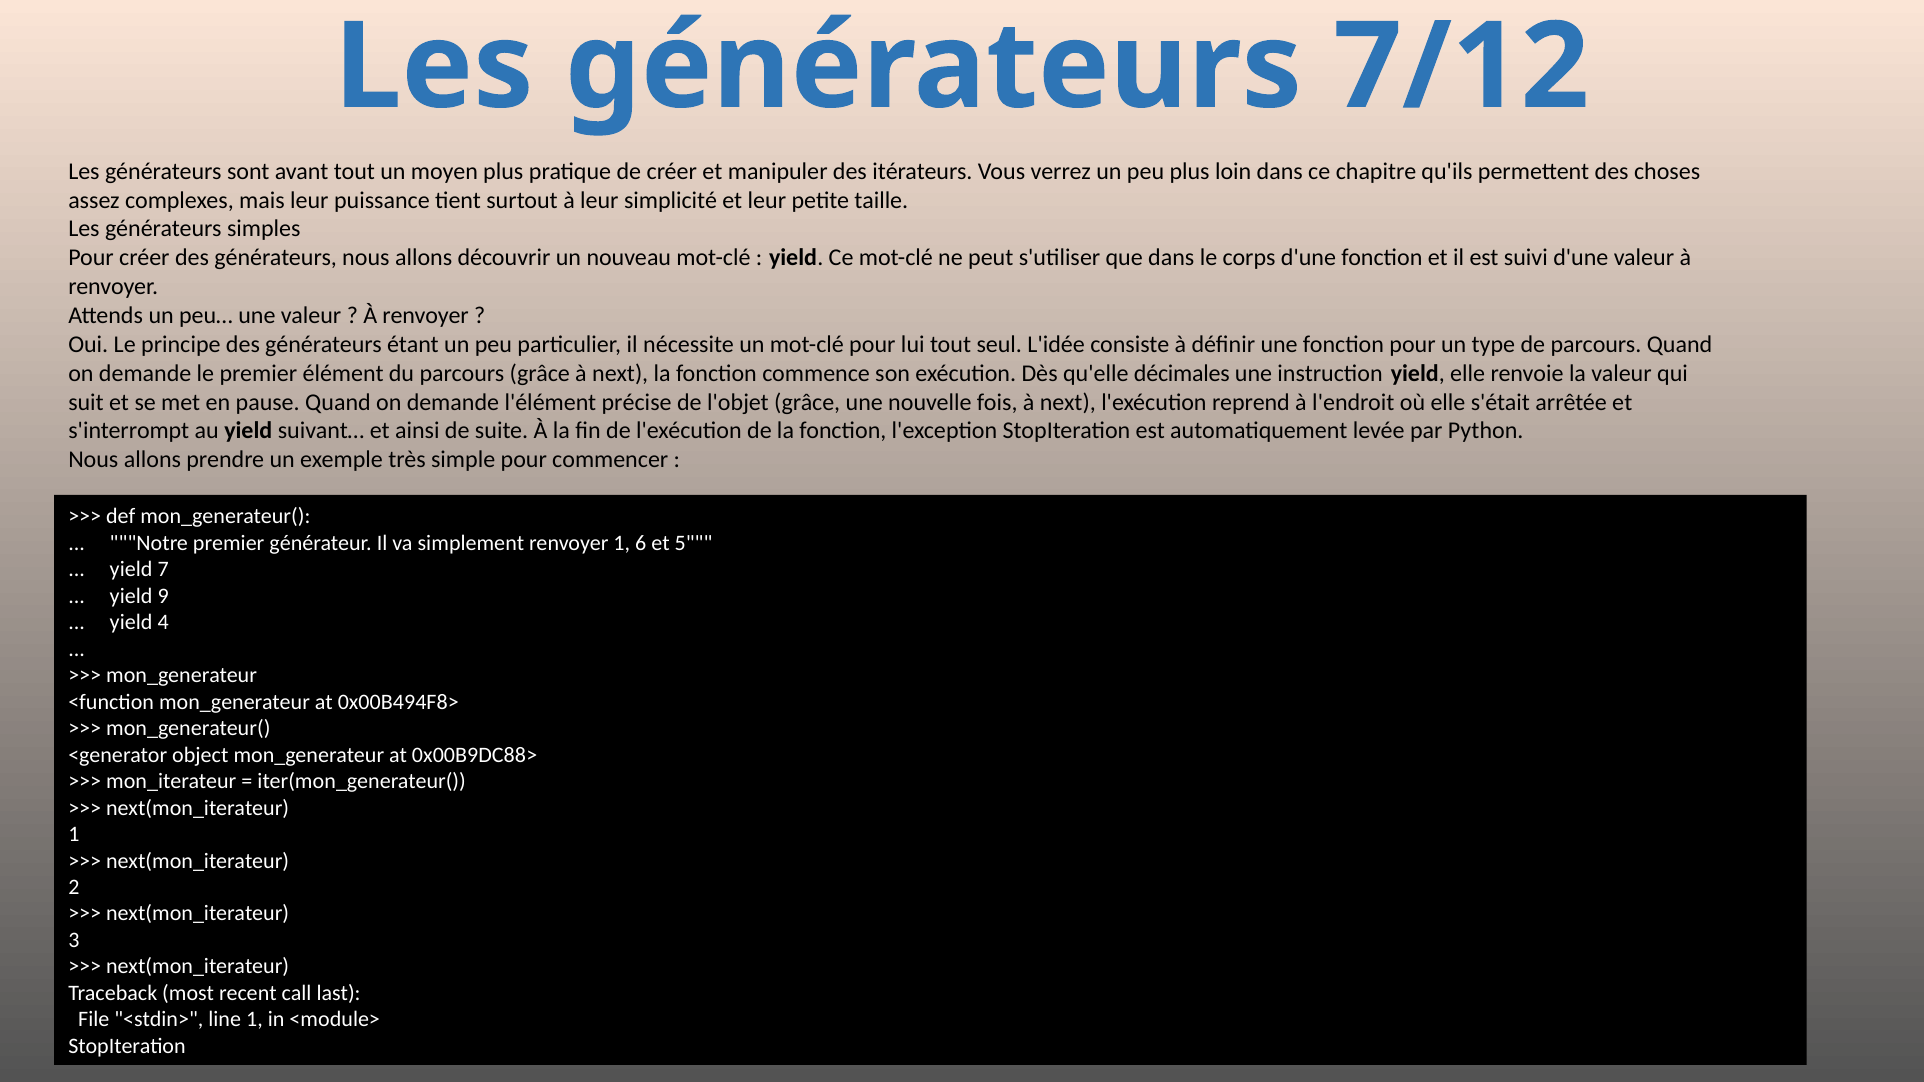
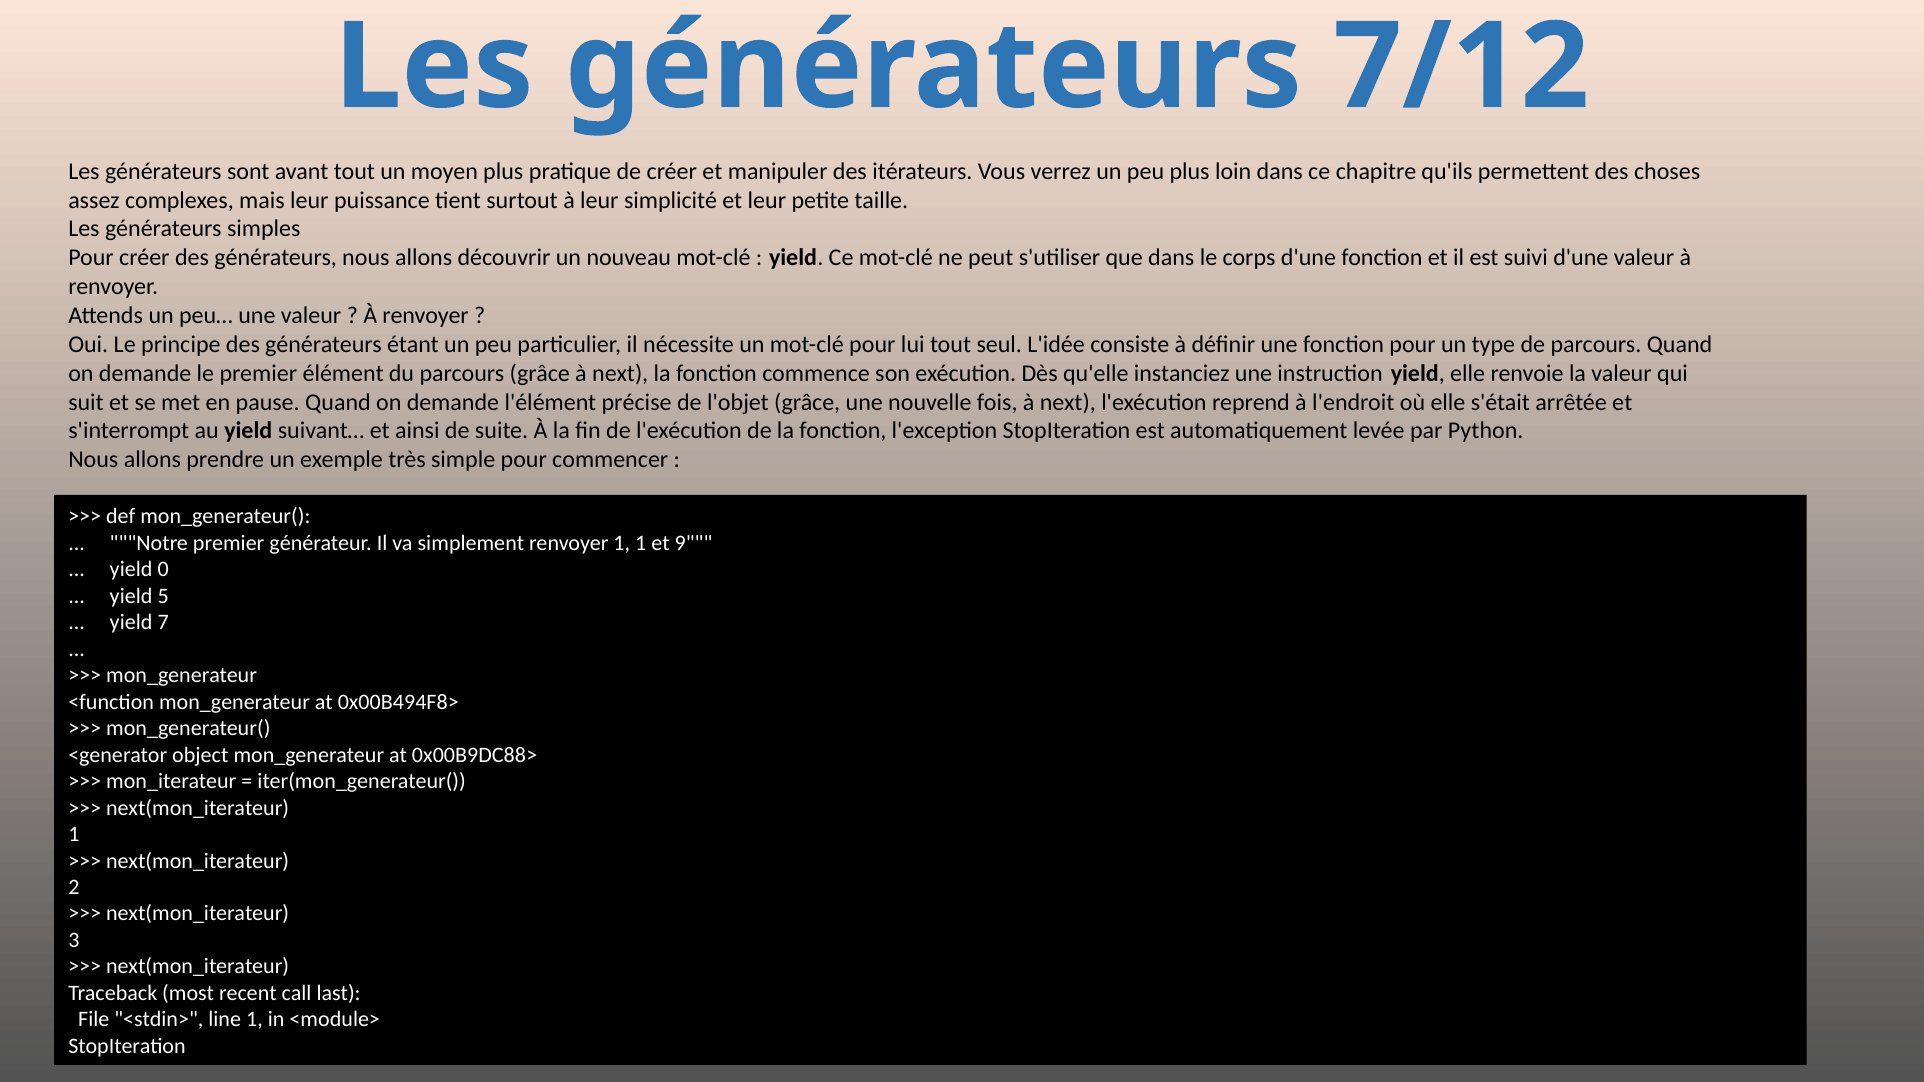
décimales: décimales -> instanciez
1 6: 6 -> 1
5: 5 -> 9
7: 7 -> 0
9: 9 -> 5
4: 4 -> 7
